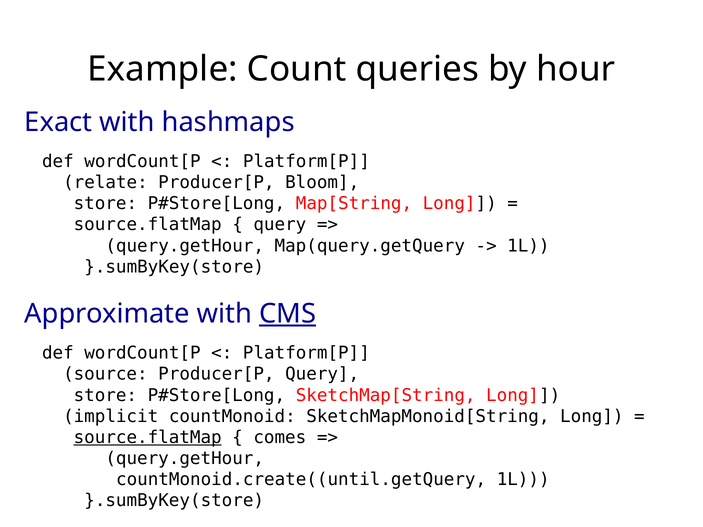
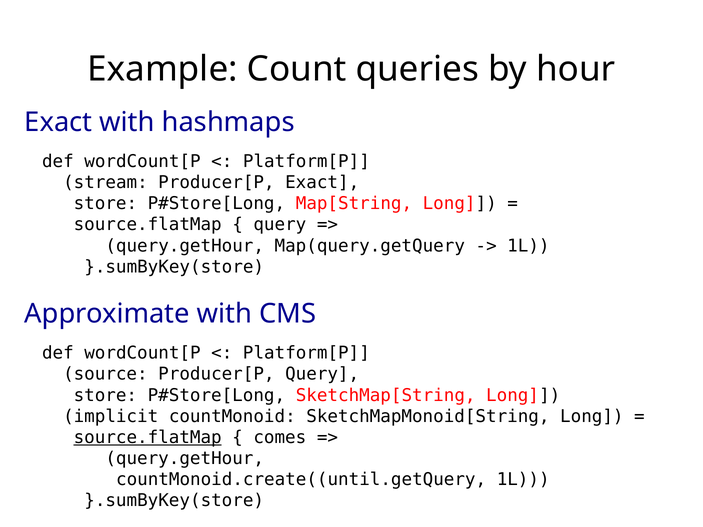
relate: relate -> stream
Producer[P Bloom: Bloom -> Exact
CMS underline: present -> none
